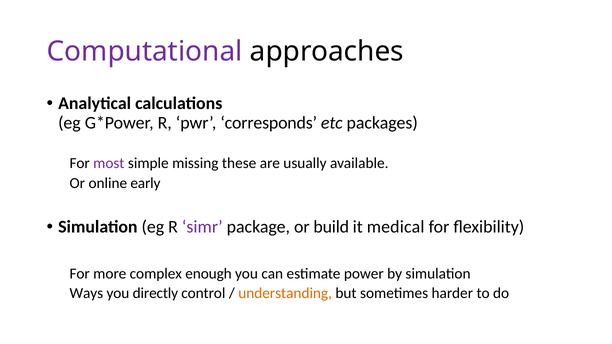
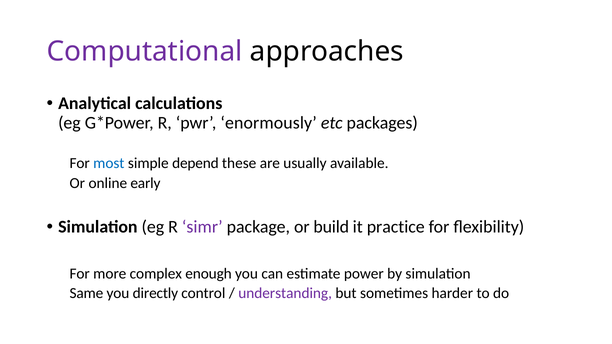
corresponds: corresponds -> enormously
most colour: purple -> blue
missing: missing -> depend
medical: medical -> practice
Ways: Ways -> Same
understanding colour: orange -> purple
